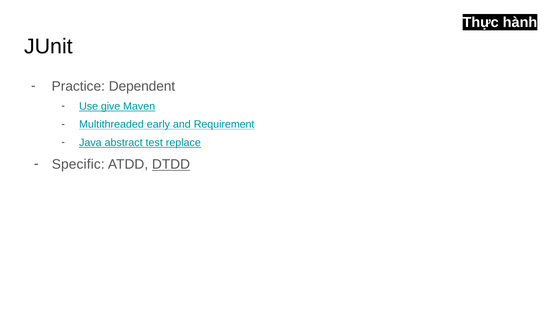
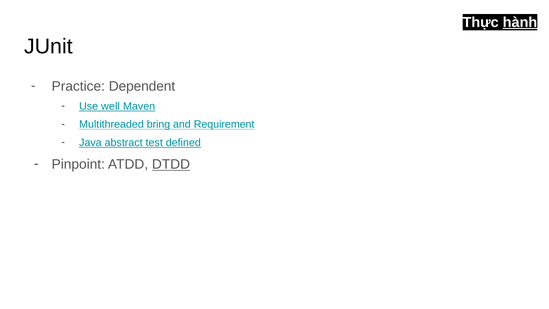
hành underline: none -> present
give: give -> well
early: early -> bring
replace: replace -> defined
Specific: Specific -> Pinpoint
